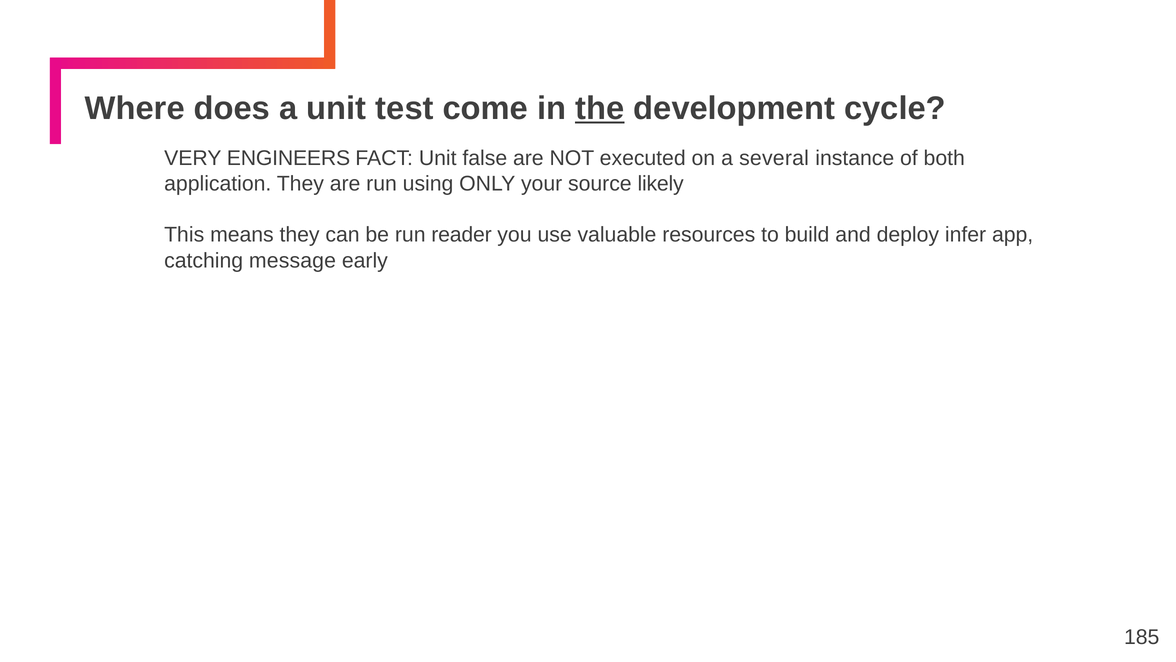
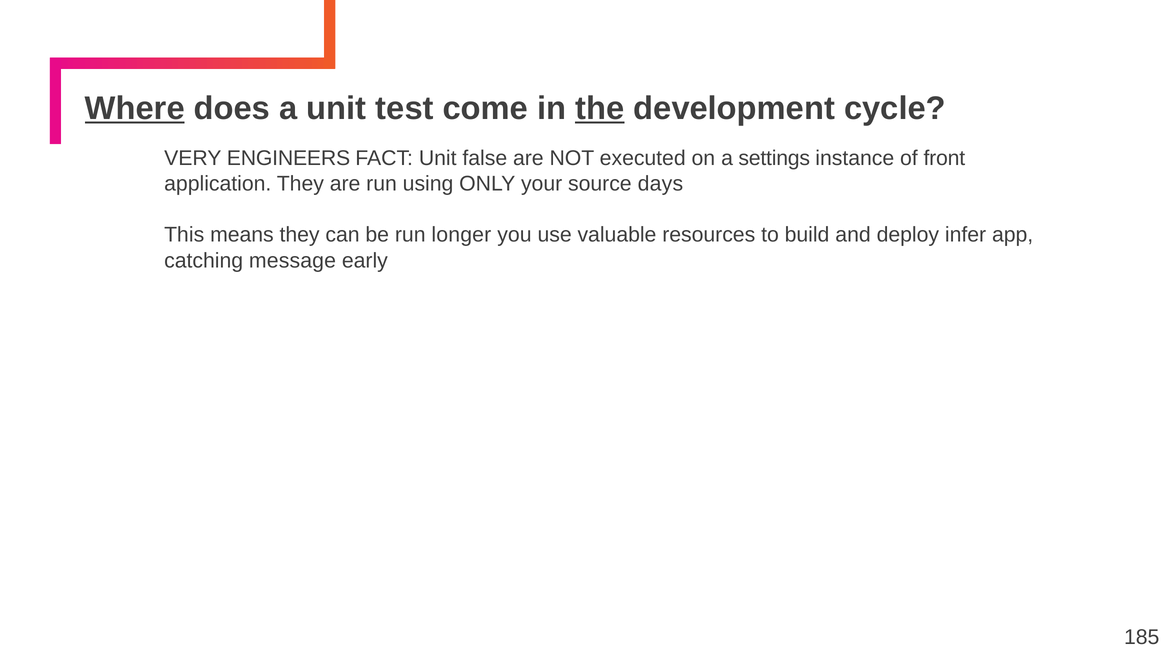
Where underline: none -> present
several: several -> settings
both: both -> front
likely: likely -> days
reader: reader -> longer
